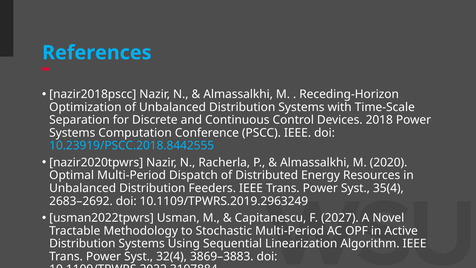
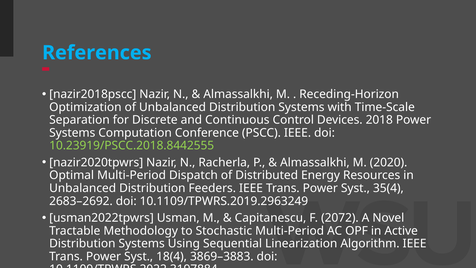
10.23919/PSCC.2018.8442555 colour: light blue -> light green
2027: 2027 -> 2072
32(4: 32(4 -> 18(4
